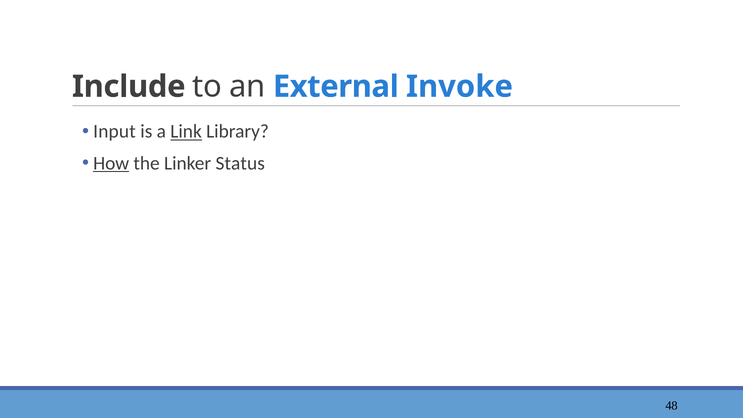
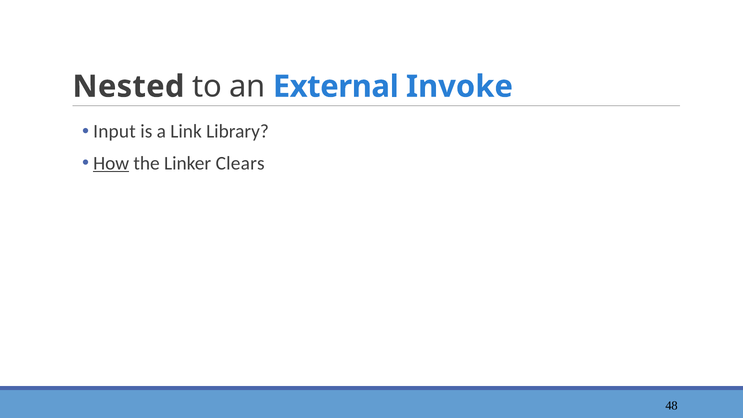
Include: Include -> Nested
Link underline: present -> none
Status: Status -> Clears
